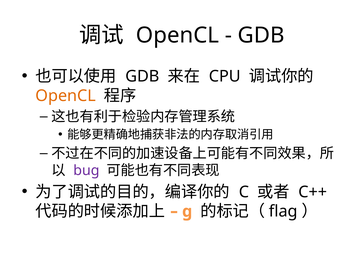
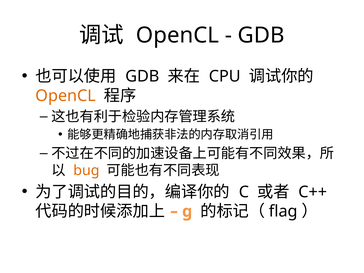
bug colour: purple -> orange
